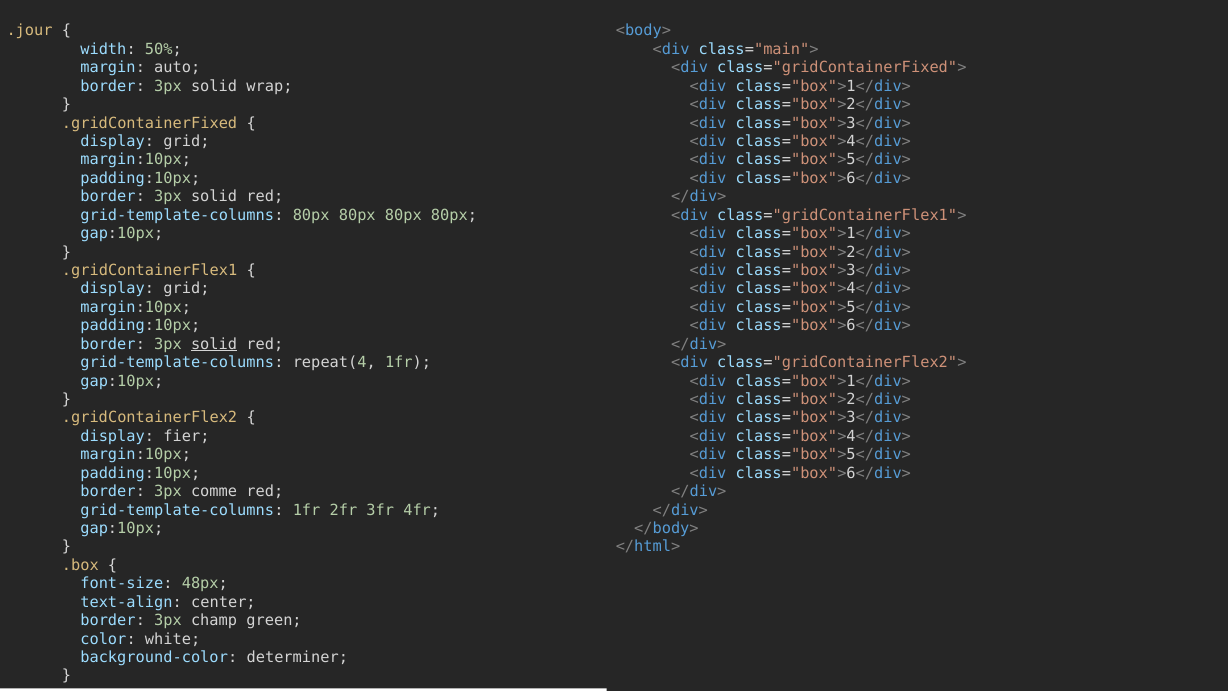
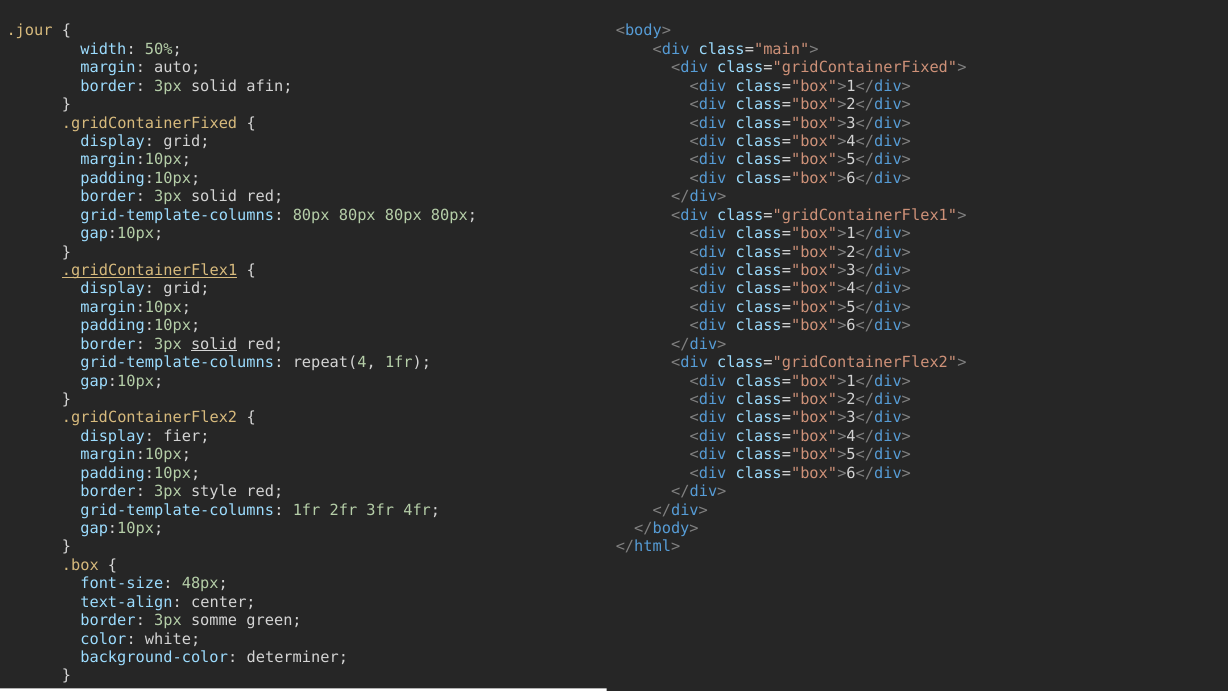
wrap: wrap -> afin
.gridContainerFlex1 underline: none -> present
comme: comme -> style
champ: champ -> somme
